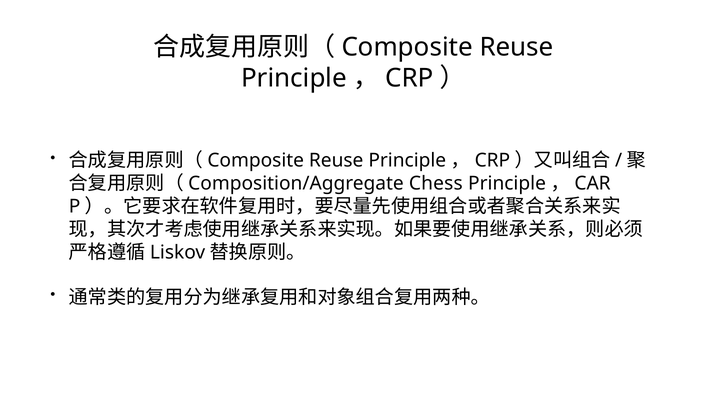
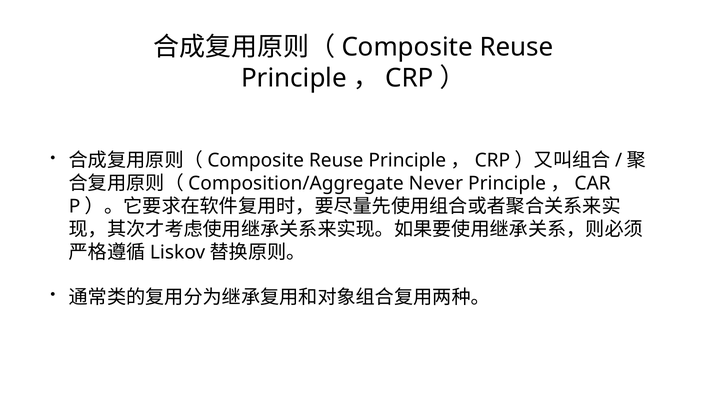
Chess: Chess -> Never
